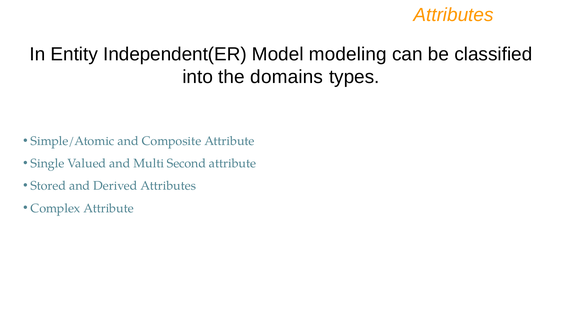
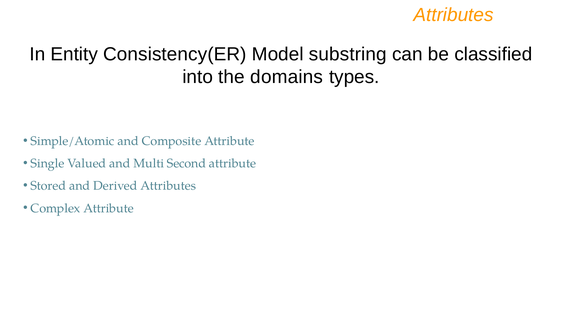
Independent(ER: Independent(ER -> Consistency(ER
modeling: modeling -> substring
